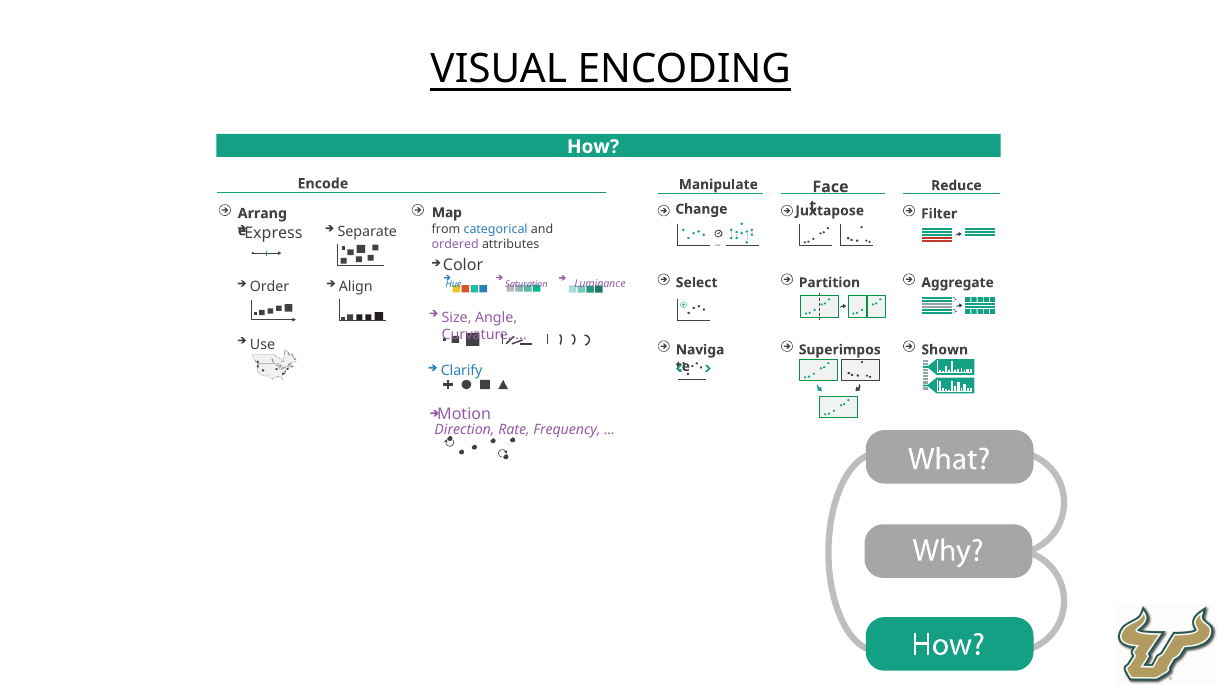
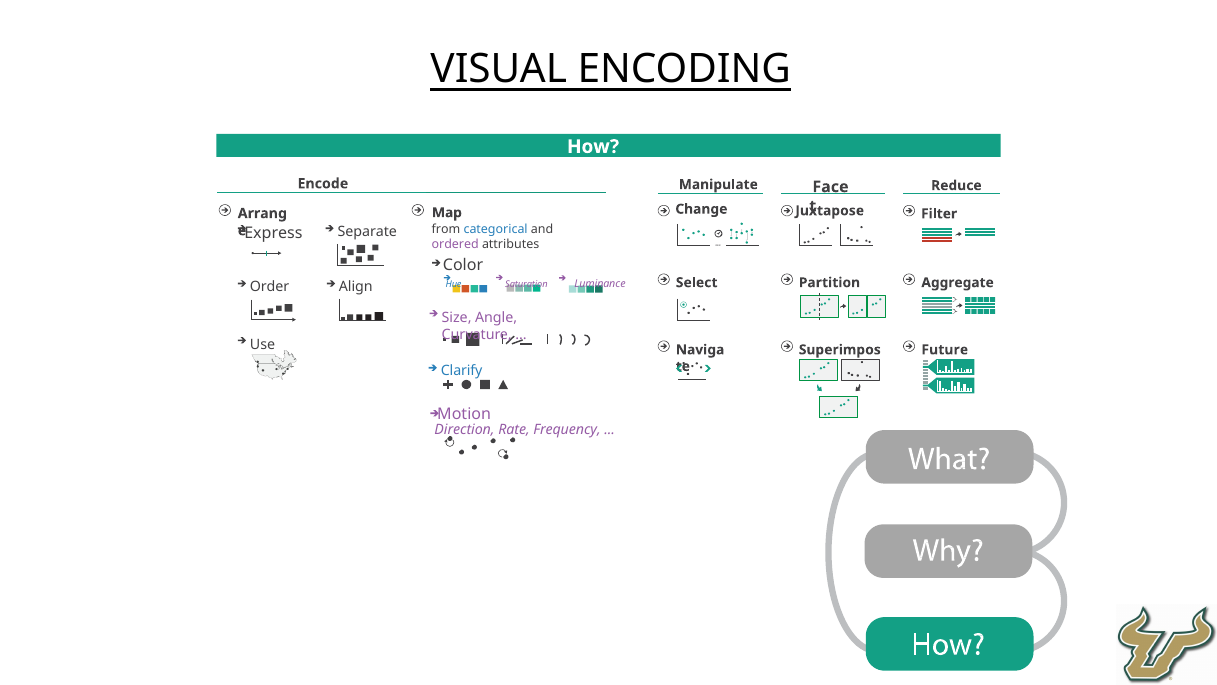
Shown: Shown -> Future
